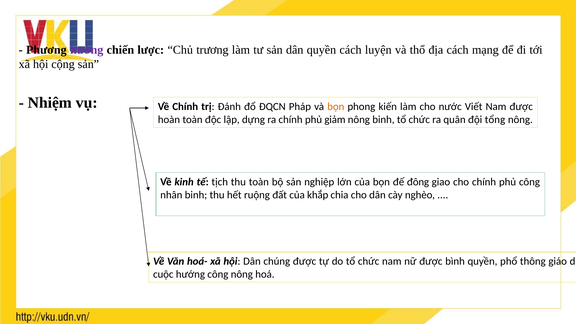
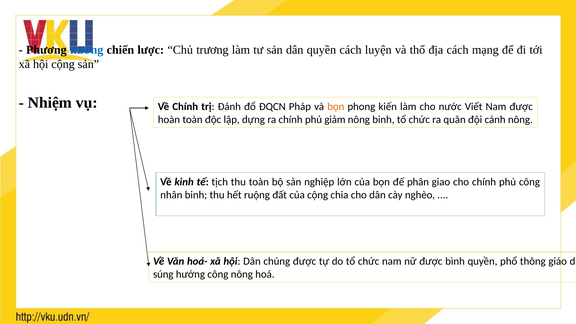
hướng at (87, 50) colour: purple -> blue
tổng: tổng -> cảnh
đông: đông -> phân
của khắp: khắp -> cộng
cuộc: cuộc -> súng
